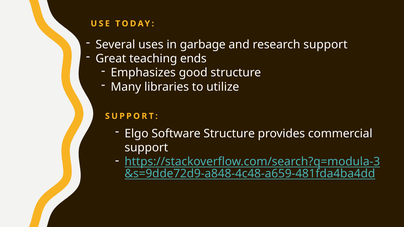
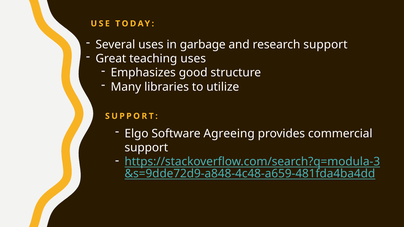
teaching ends: ends -> uses
Software Structure: Structure -> Agreeing
